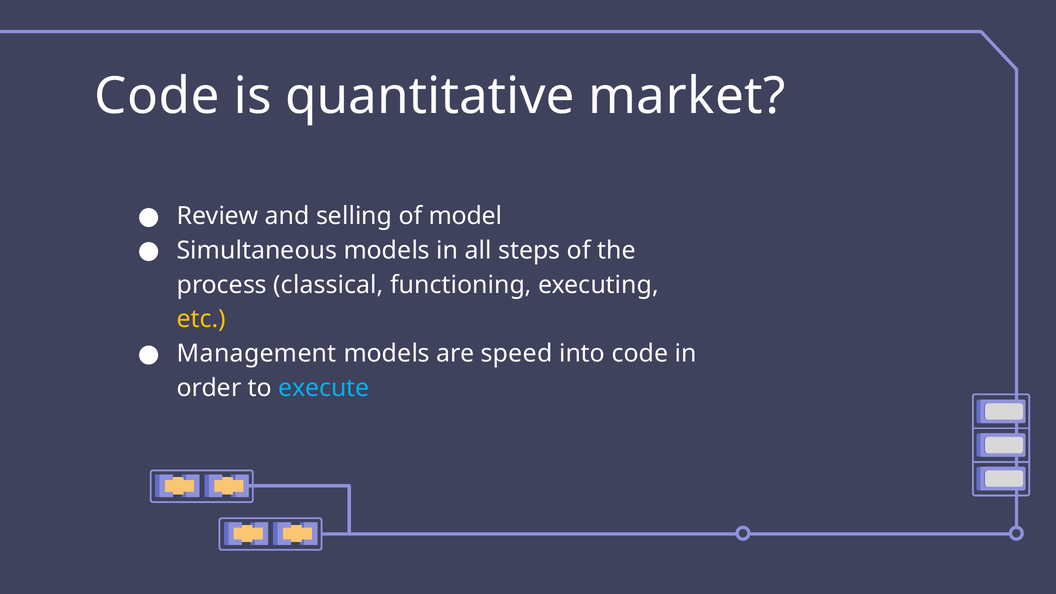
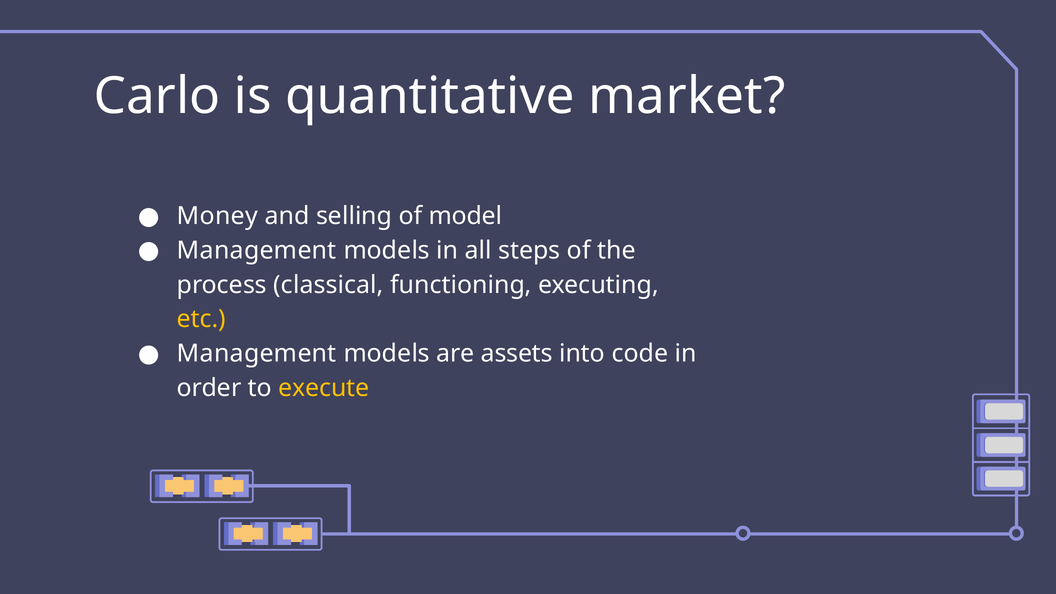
Code at (157, 96): Code -> Carlo
Review: Review -> Money
Simultaneous at (257, 250): Simultaneous -> Management
speed: speed -> assets
execute colour: light blue -> yellow
